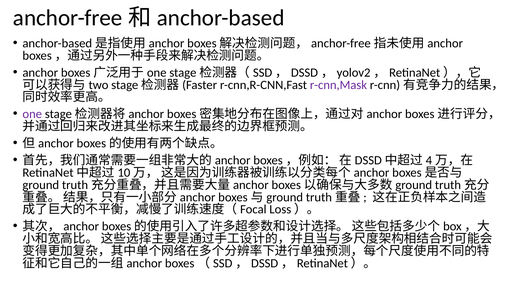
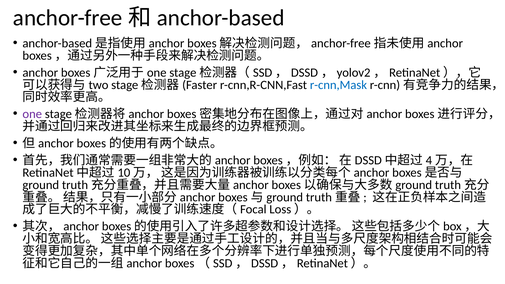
r-cnn,Mask colour: purple -> blue
